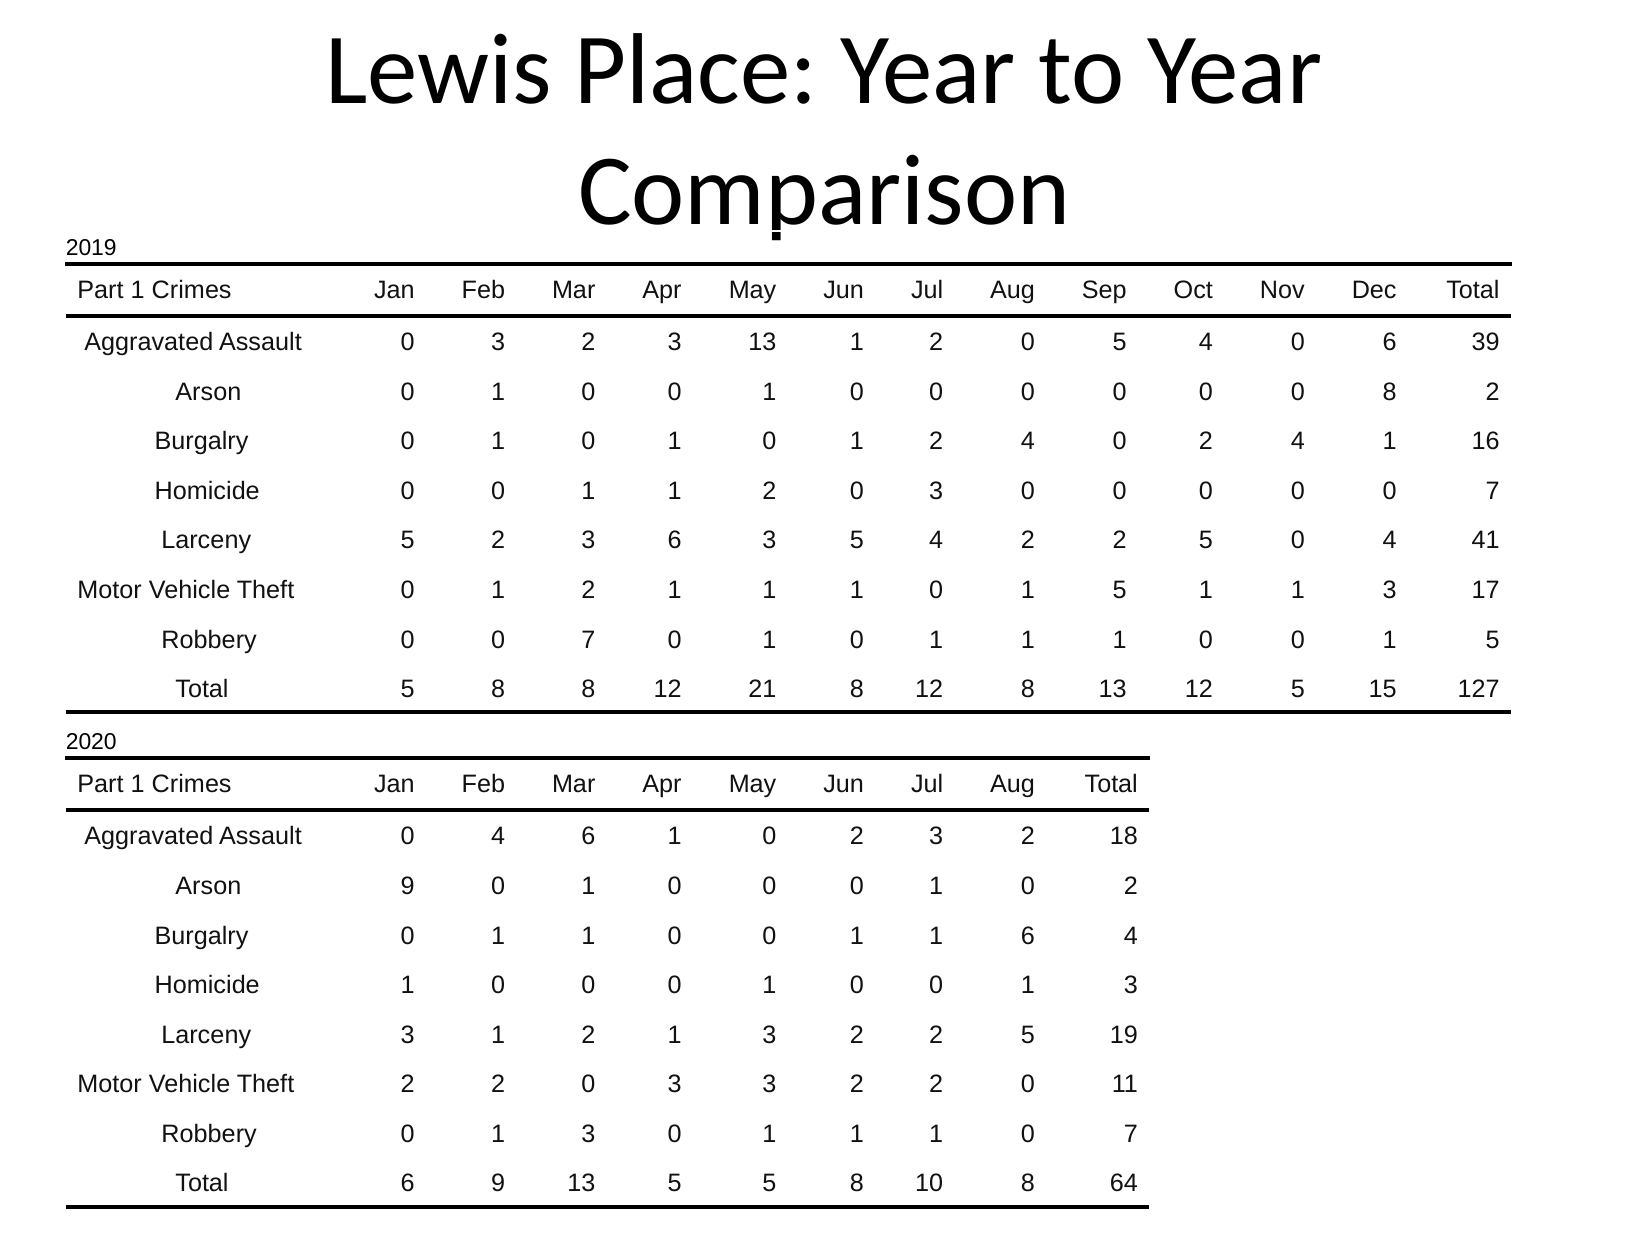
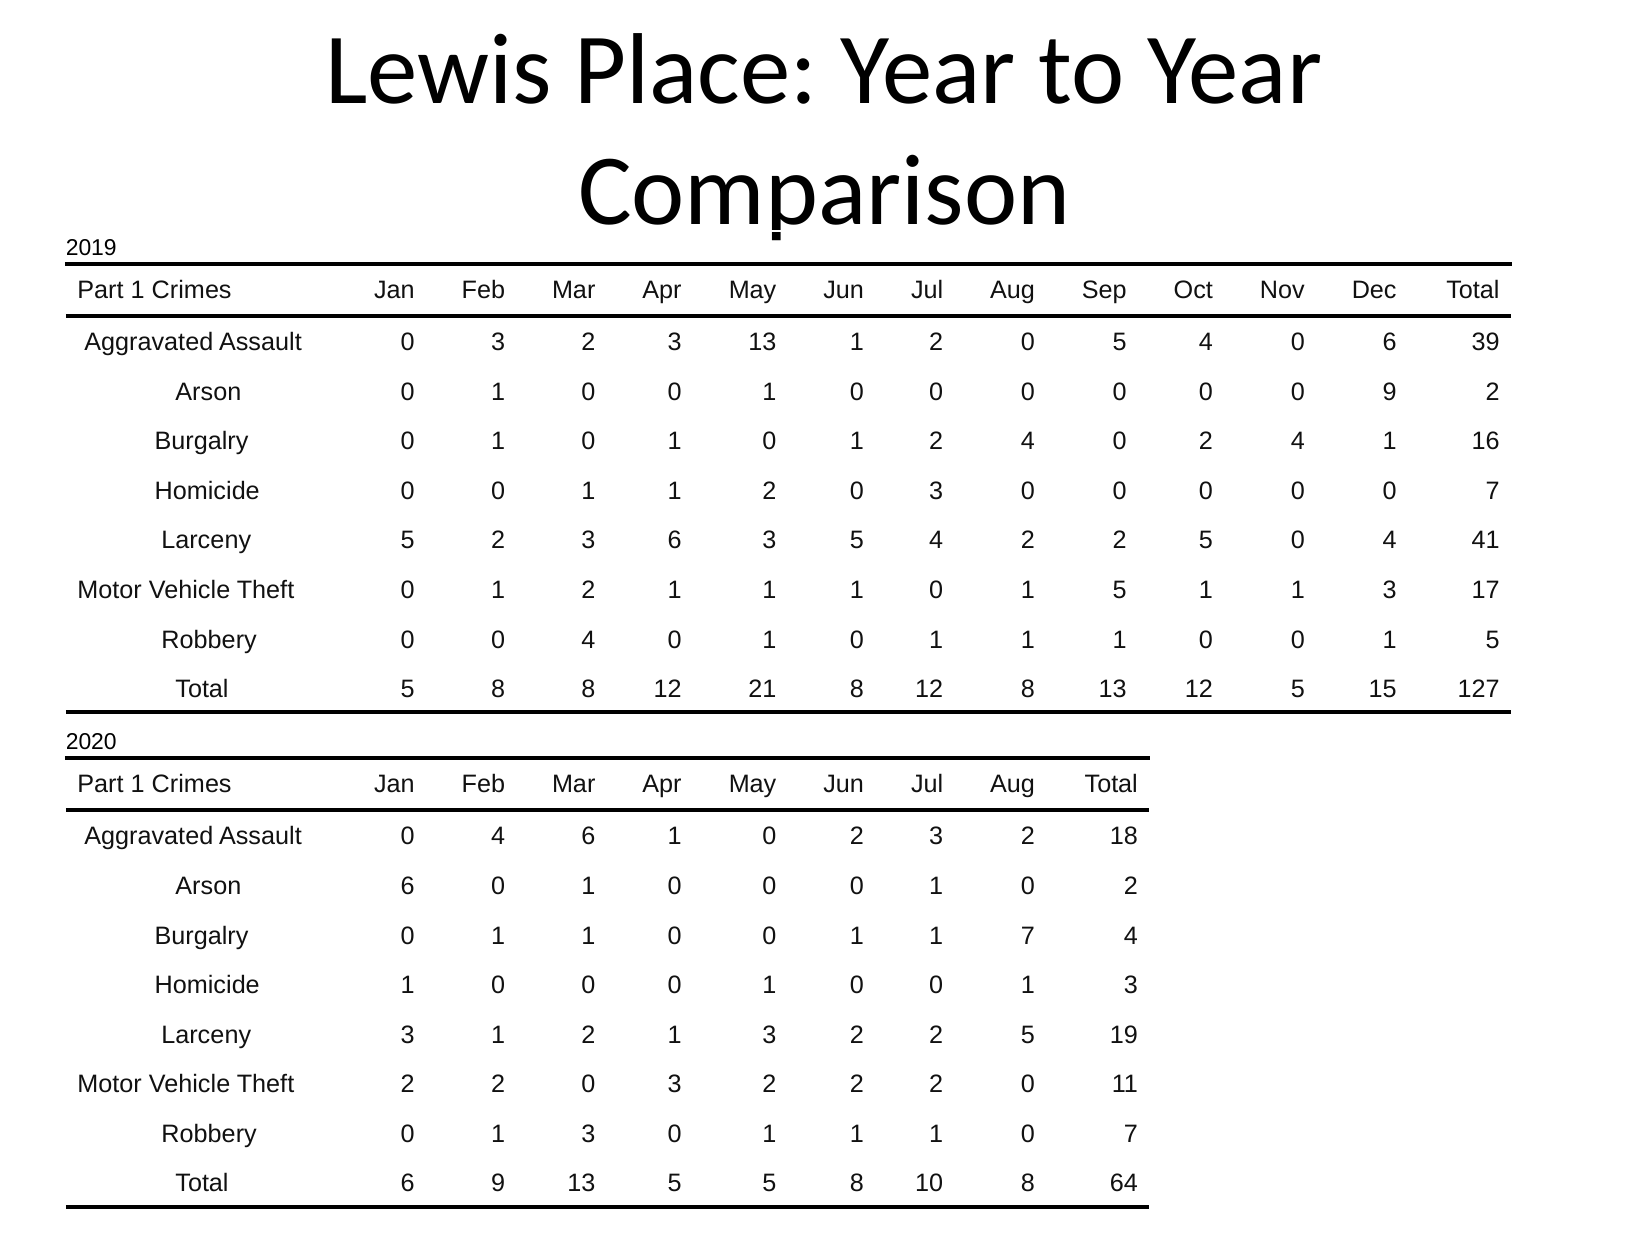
0 8: 8 -> 9
Robbery 0 0 7: 7 -> 4
Arson 9: 9 -> 6
1 6: 6 -> 7
2 0 3 3: 3 -> 2
